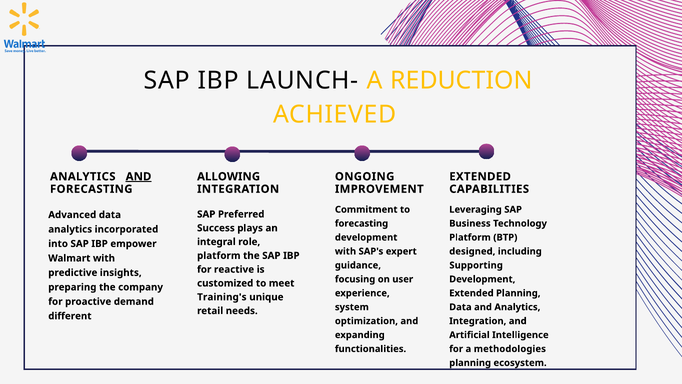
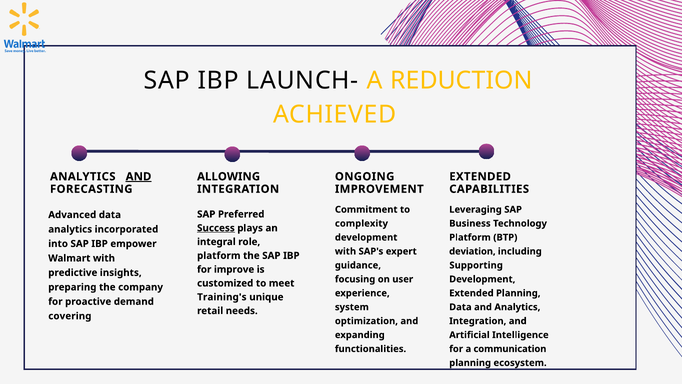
forecasting at (361, 223): forecasting -> complexity
Success underline: none -> present
designed: designed -> deviation
reactive: reactive -> improve
different: different -> covering
methodologies: methodologies -> communication
